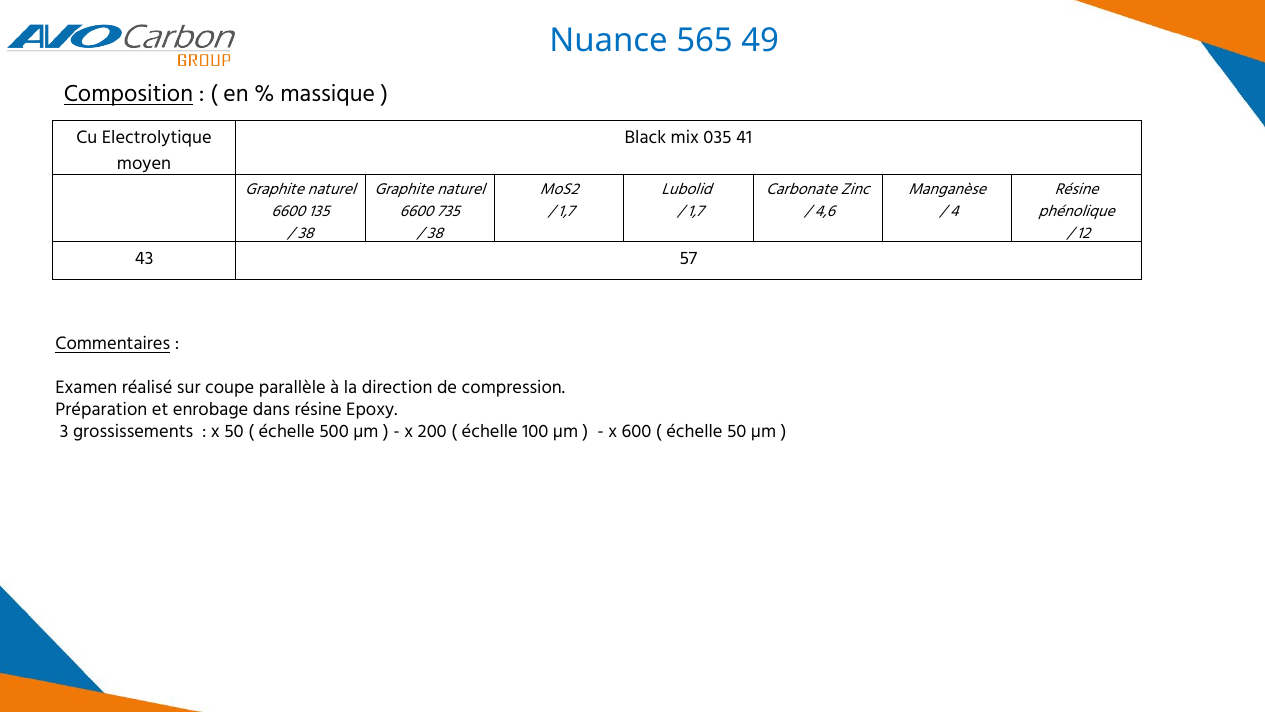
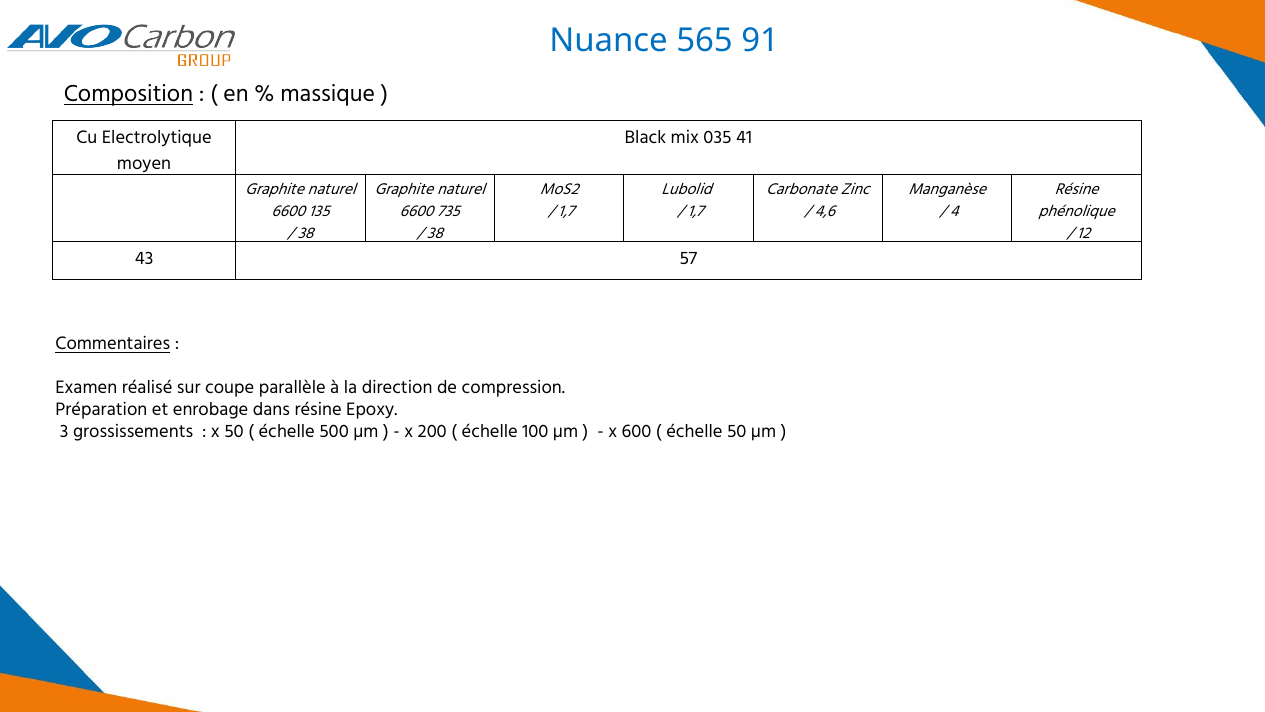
49: 49 -> 91
